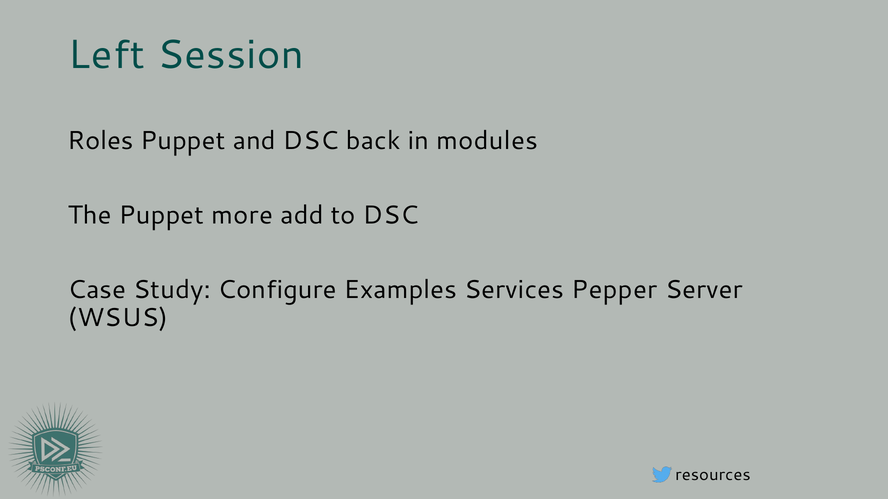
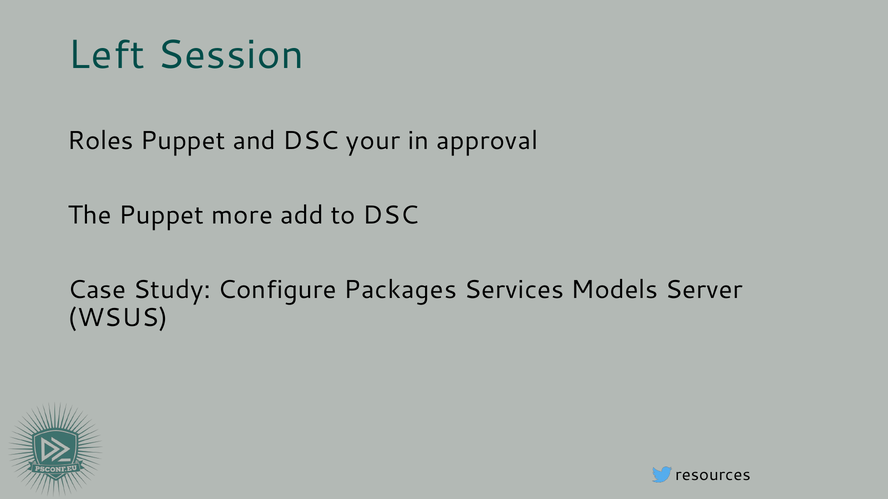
back: back -> your
modules: modules -> approval
Examples: Examples -> Packages
Pepper: Pepper -> Models
